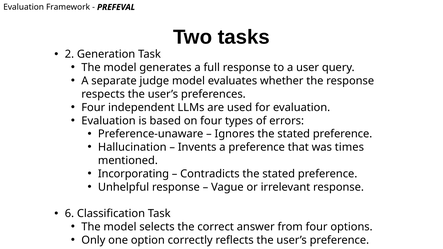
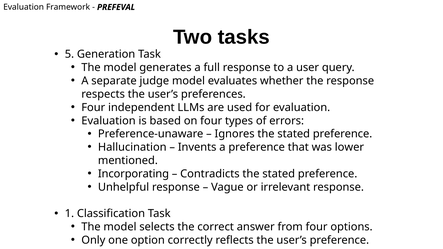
2: 2 -> 5
times: times -> lower
6: 6 -> 1
